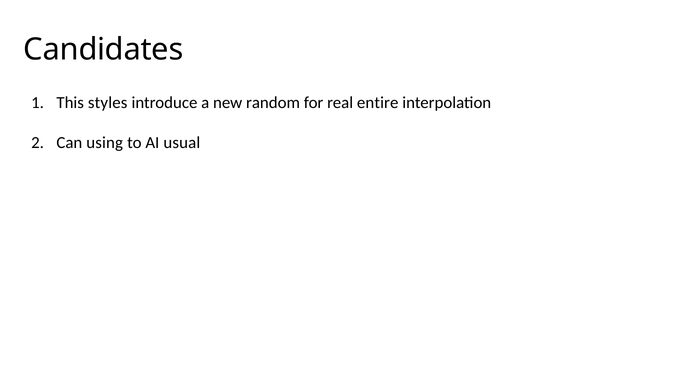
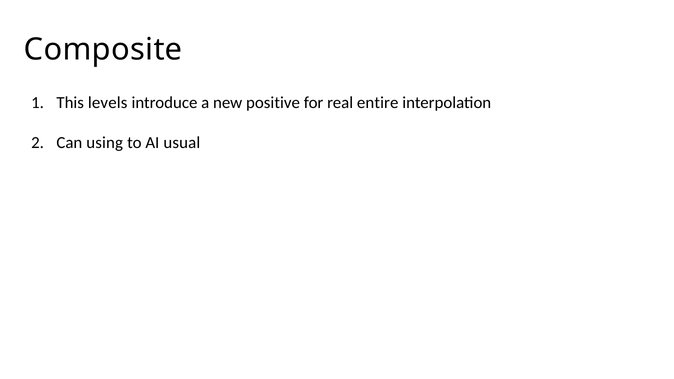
Candidates: Candidates -> Composite
styles: styles -> levels
random: random -> positive
